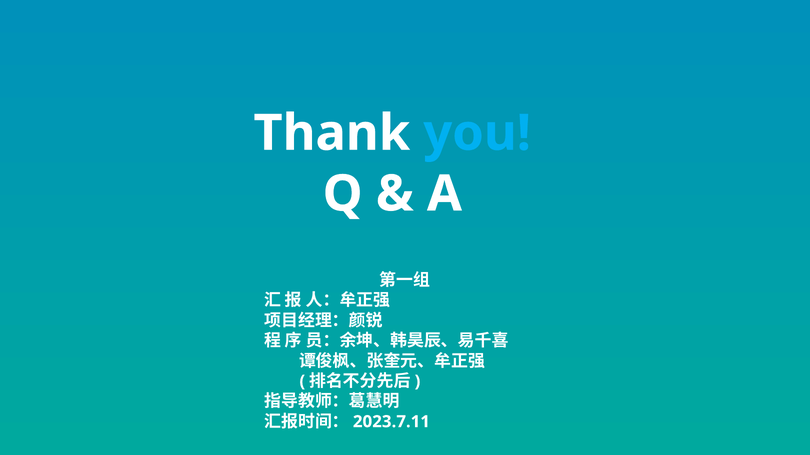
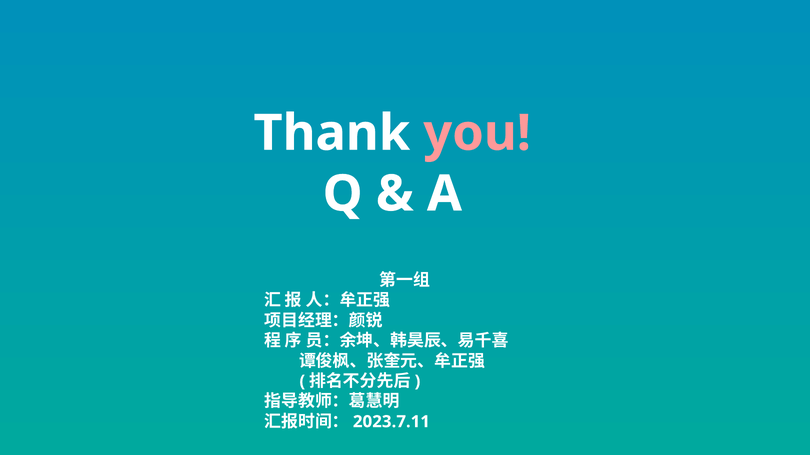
you colour: light blue -> pink
